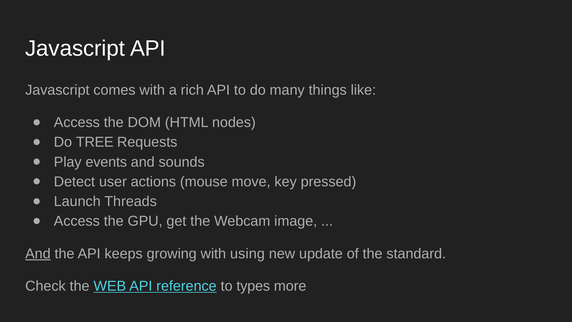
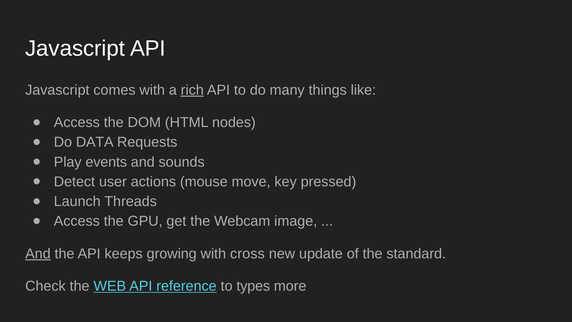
rich underline: none -> present
TREE: TREE -> DATA
using: using -> cross
